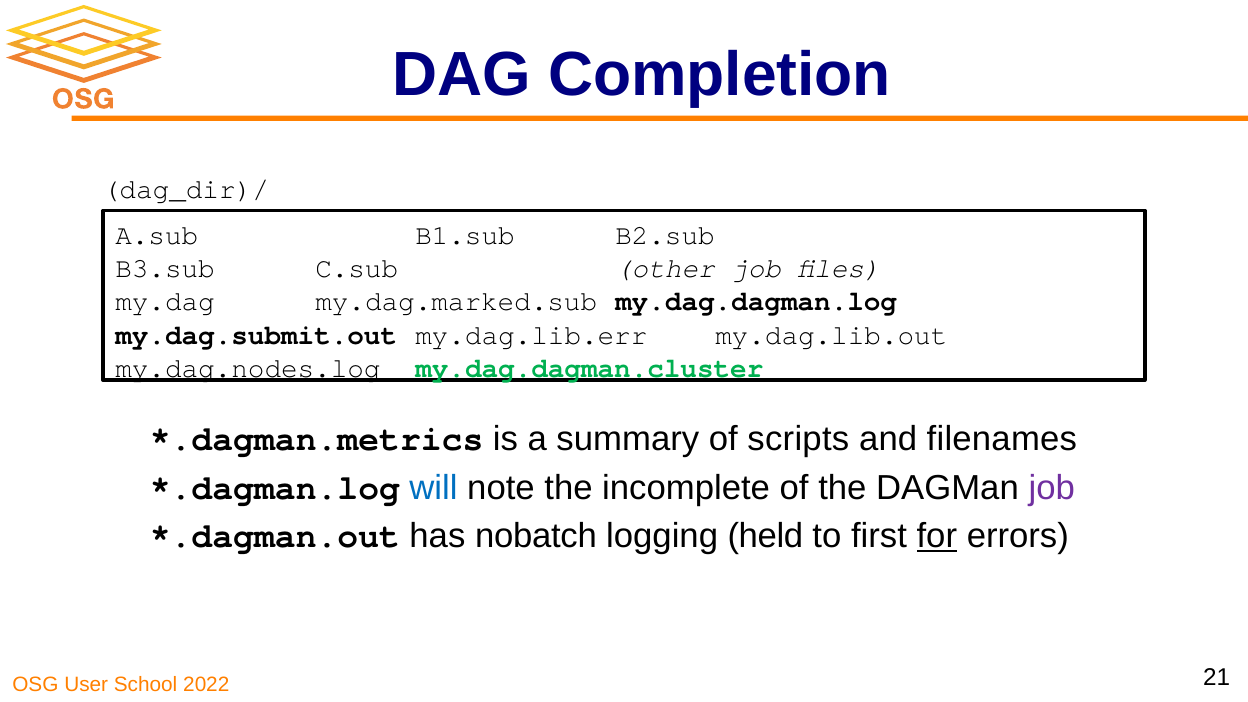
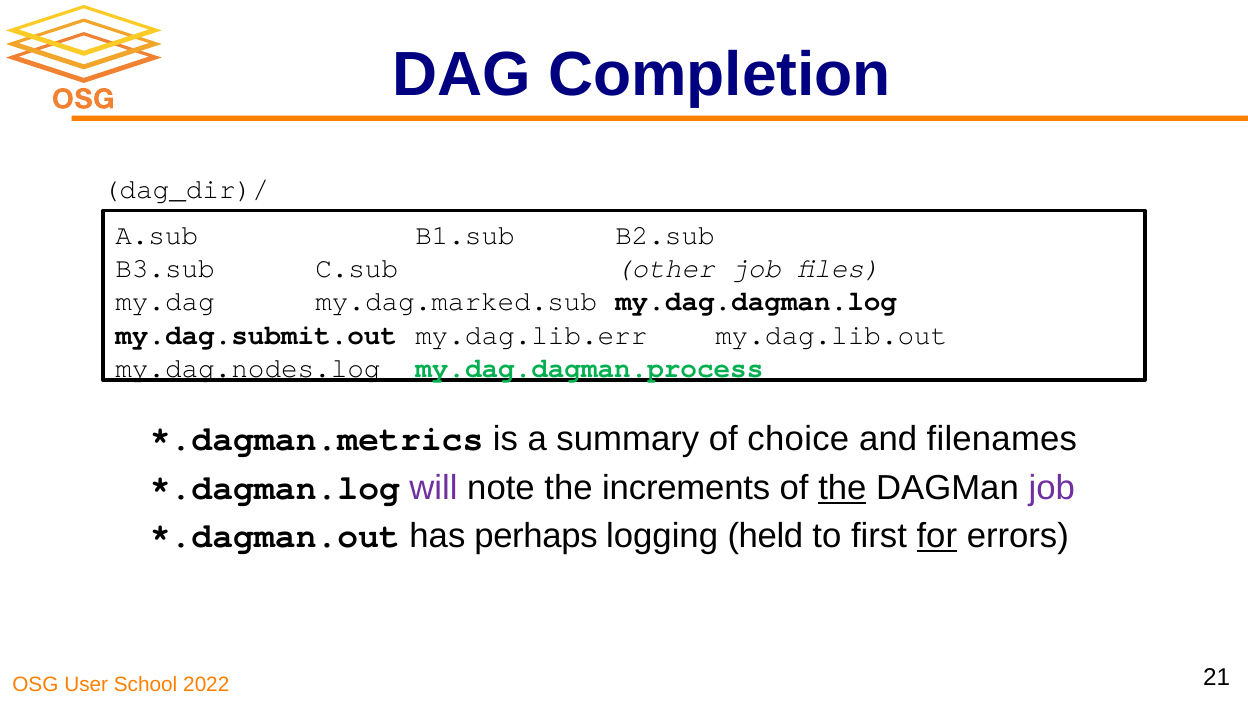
my.dag.dagman.cluster: my.dag.dagman.cluster -> my.dag.dagman.process
scripts: scripts -> choice
will colour: blue -> purple
incomplete: incomplete -> increments
the at (842, 488) underline: none -> present
nobatch: nobatch -> perhaps
